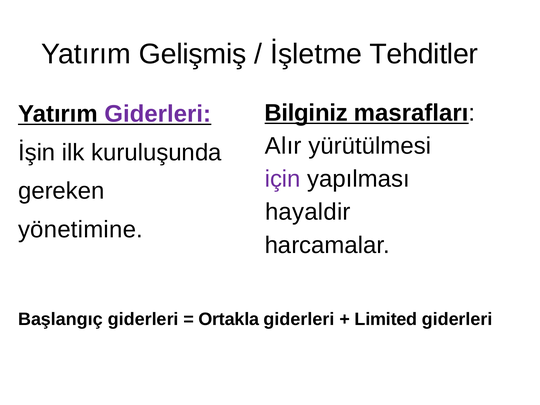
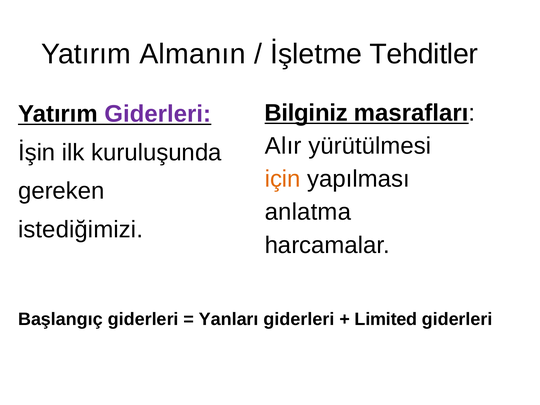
Gelişmiş: Gelişmiş -> Almanın
için colour: purple -> orange
hayaldir: hayaldir -> anlatma
yönetimine: yönetimine -> istediğimizi
Ortakla: Ortakla -> Yanları
